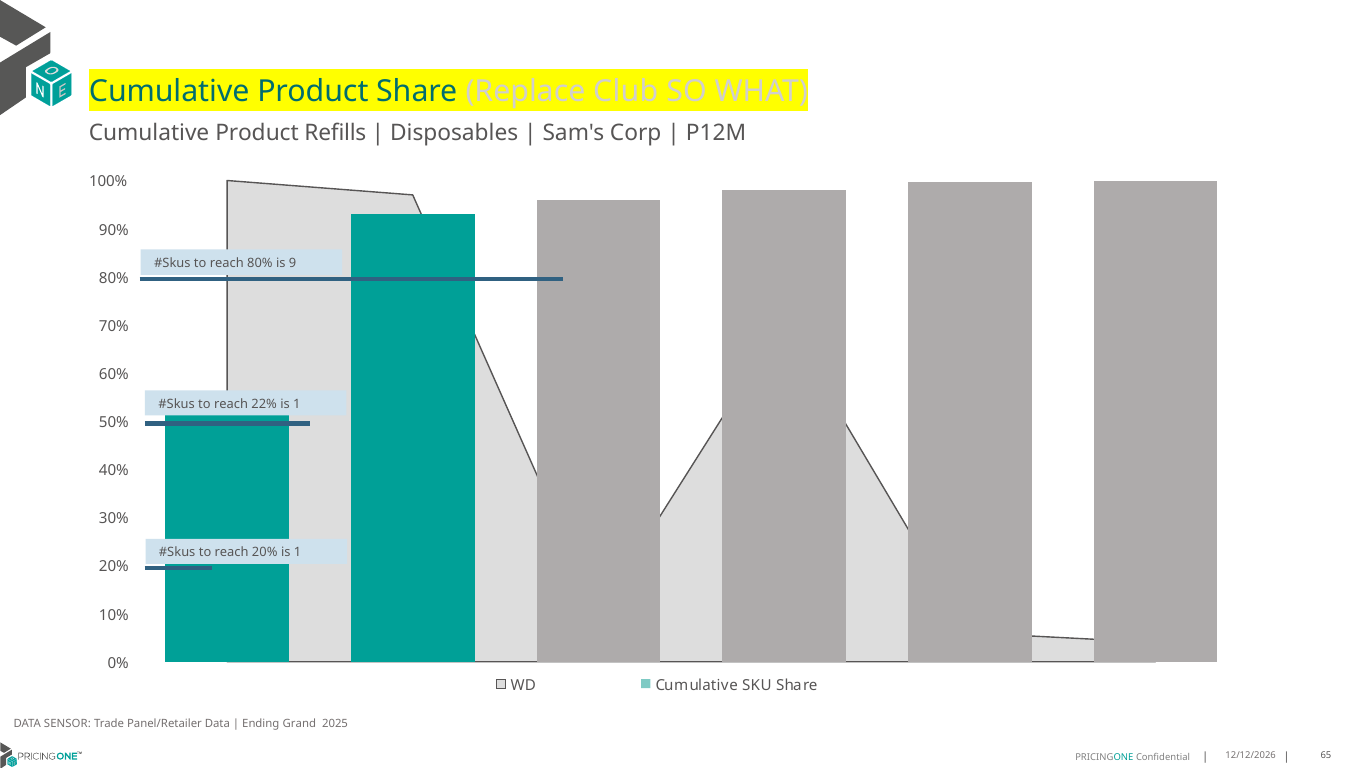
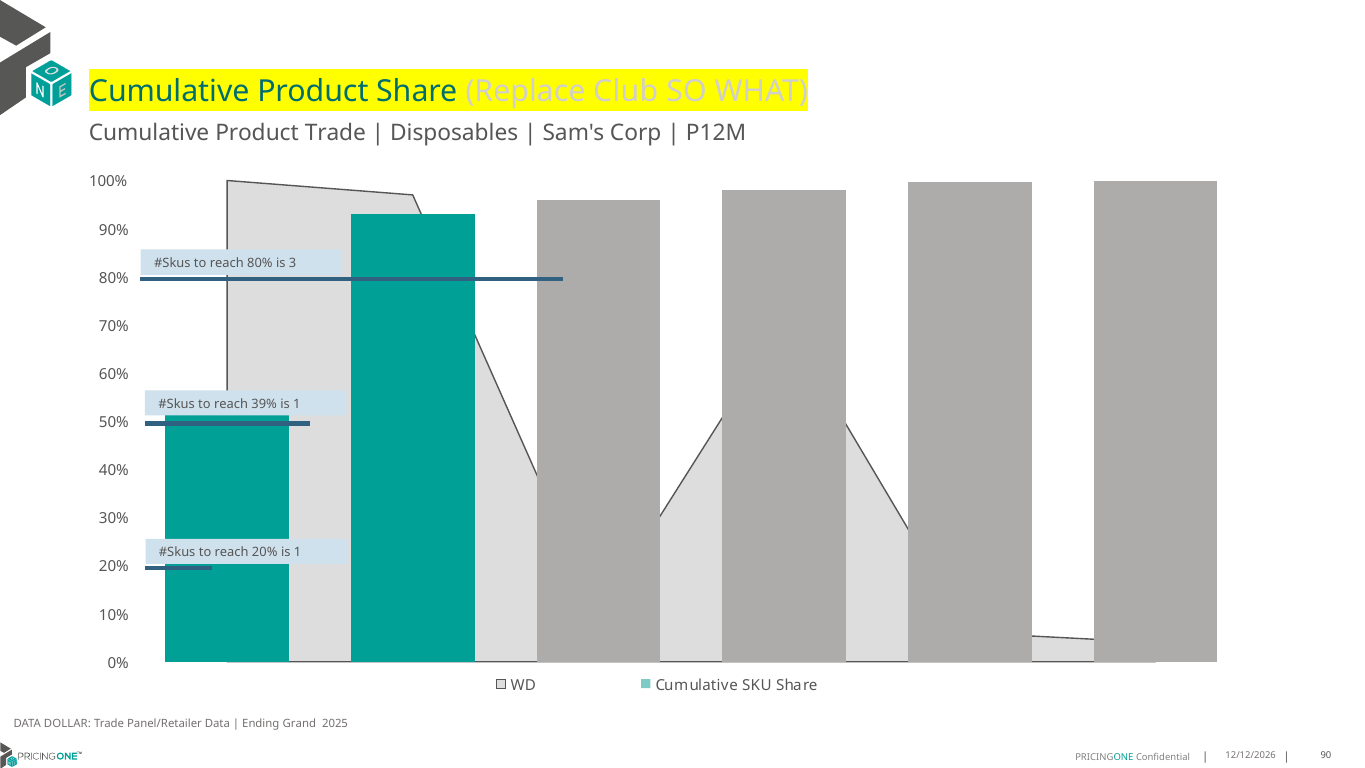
Product Refills: Refills -> Trade
9: 9 -> 3
22%: 22% -> 39%
SENSOR: SENSOR -> DOLLAR
65: 65 -> 90
